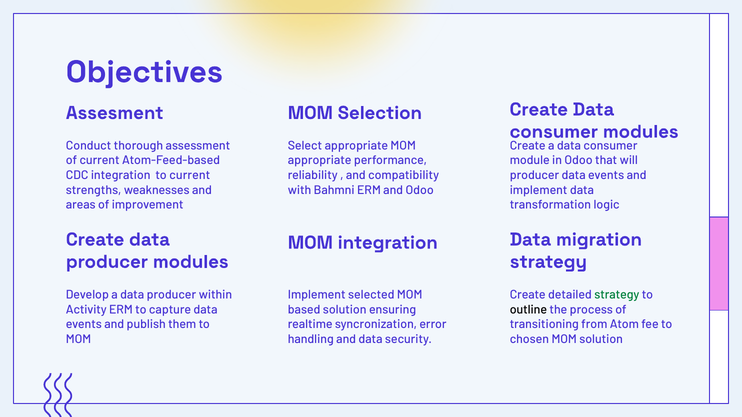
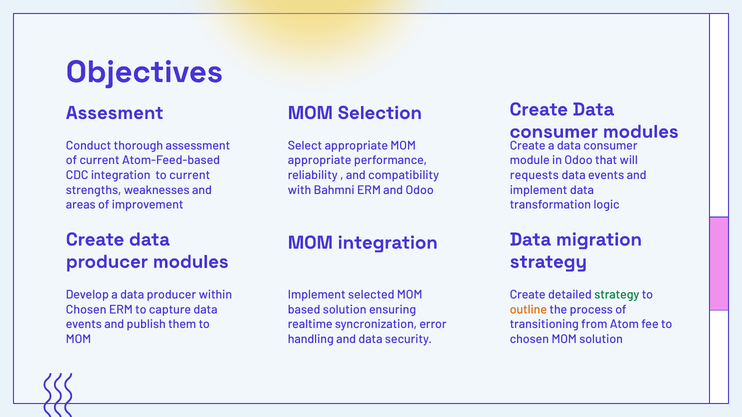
producer at (534, 175): producer -> requests
Activity at (86, 310): Activity -> Chosen
outline colour: black -> orange
